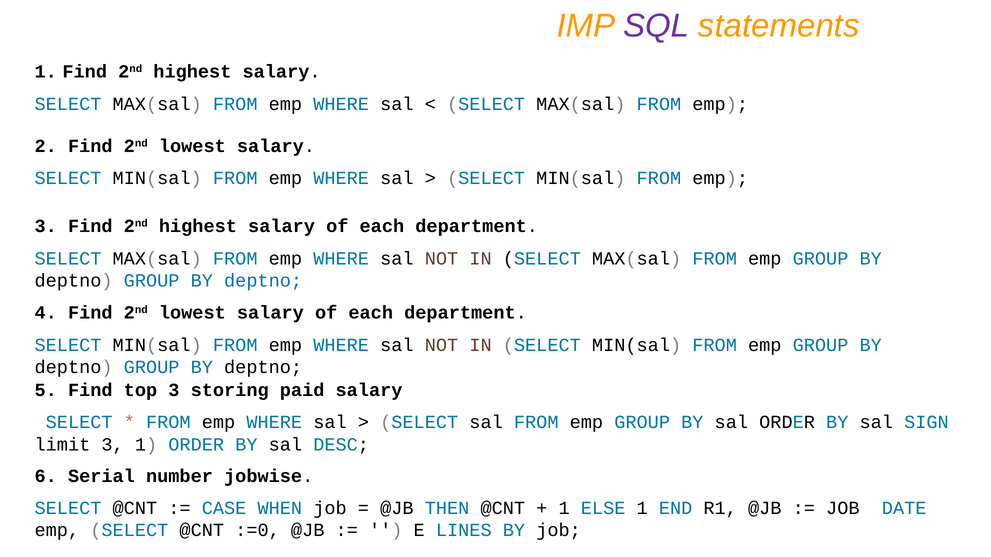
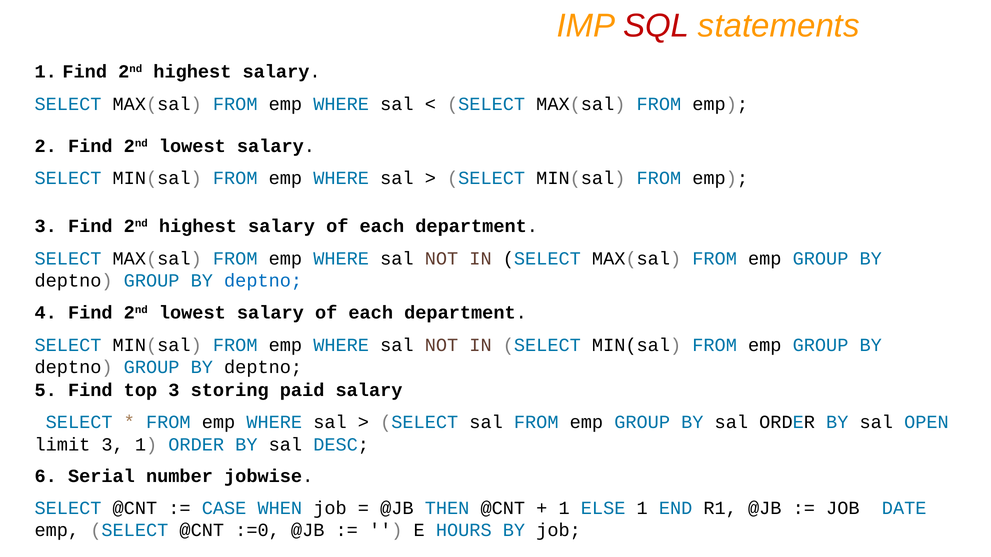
SQL colour: purple -> red
SIGN: SIGN -> OPEN
LINES: LINES -> HOURS
